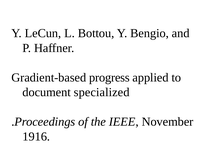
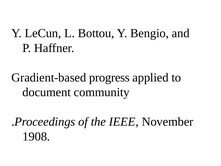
specialized: specialized -> community
1916: 1916 -> 1908
